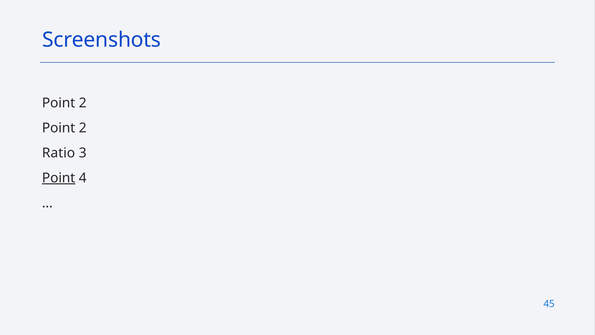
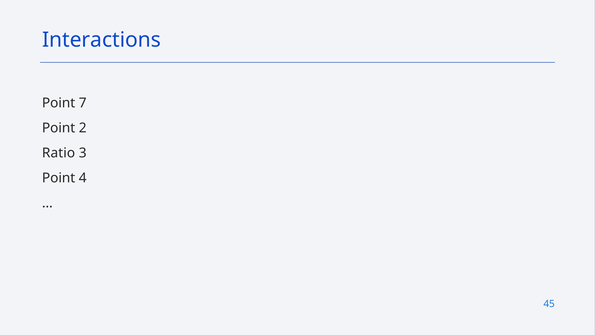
Screenshots: Screenshots -> Interactions
2 at (83, 103): 2 -> 7
Point at (59, 178) underline: present -> none
